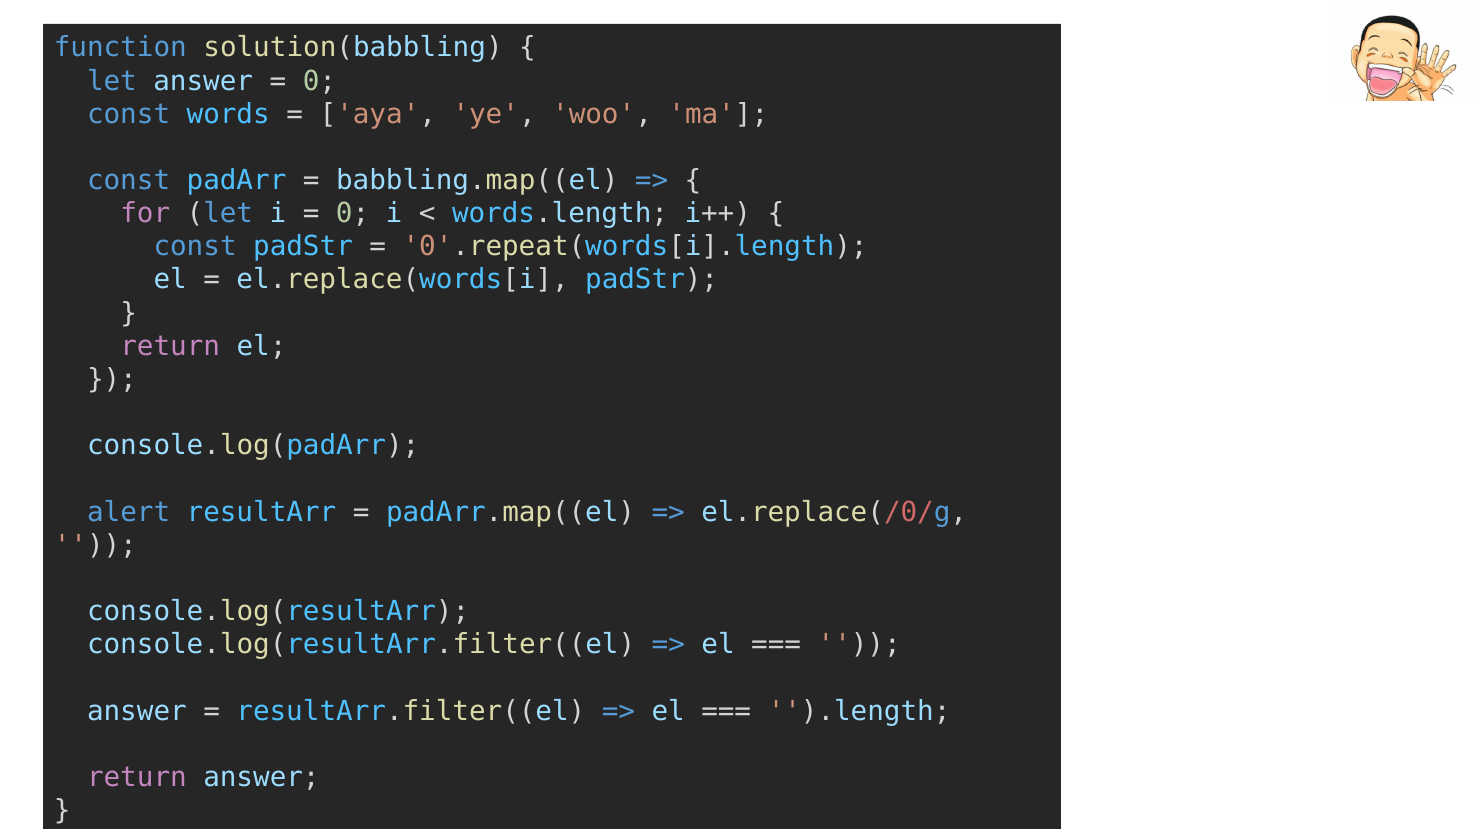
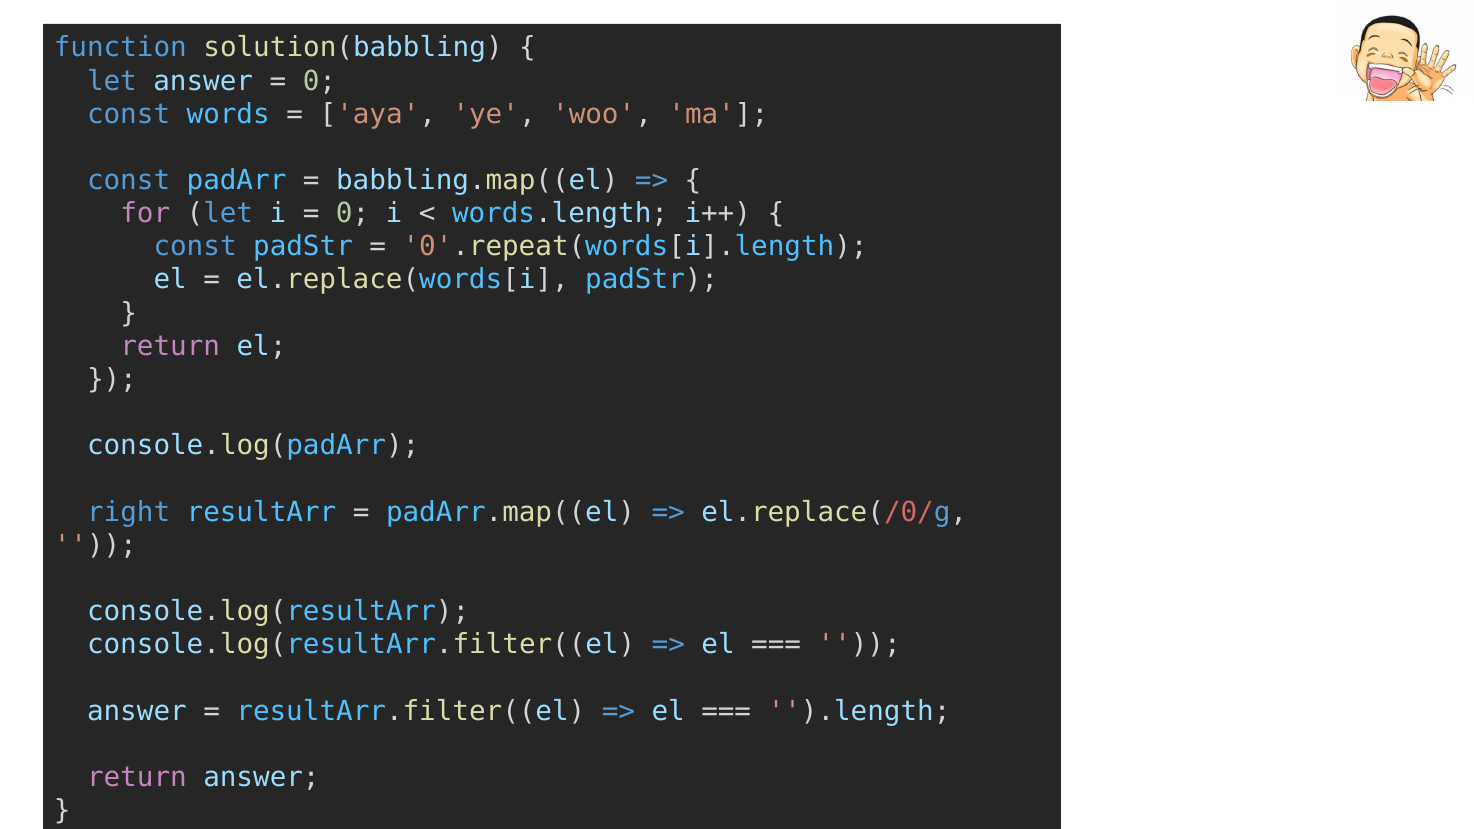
alert: alert -> right
